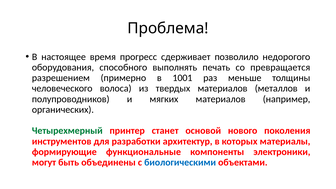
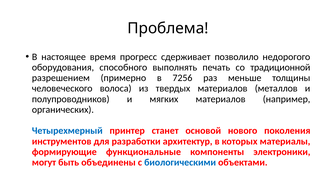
превращается: превращается -> традиционной
1001: 1001 -> 7256
Четырехмерный colour: green -> blue
